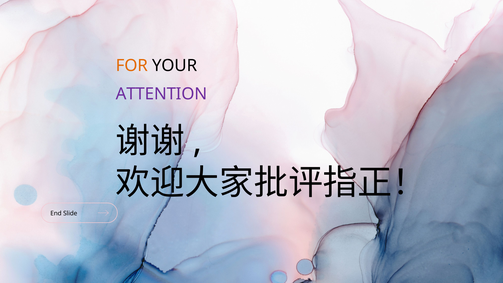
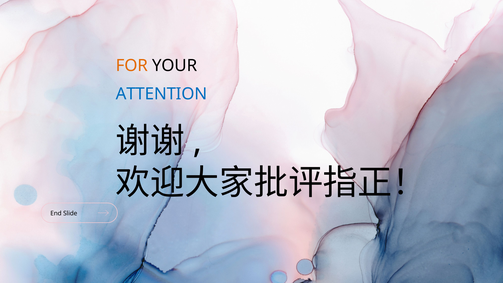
ATTENTION colour: purple -> blue
